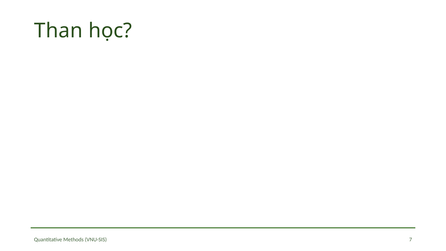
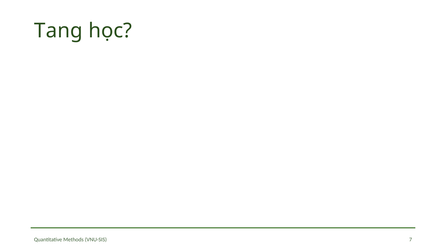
Than: Than -> Tang
